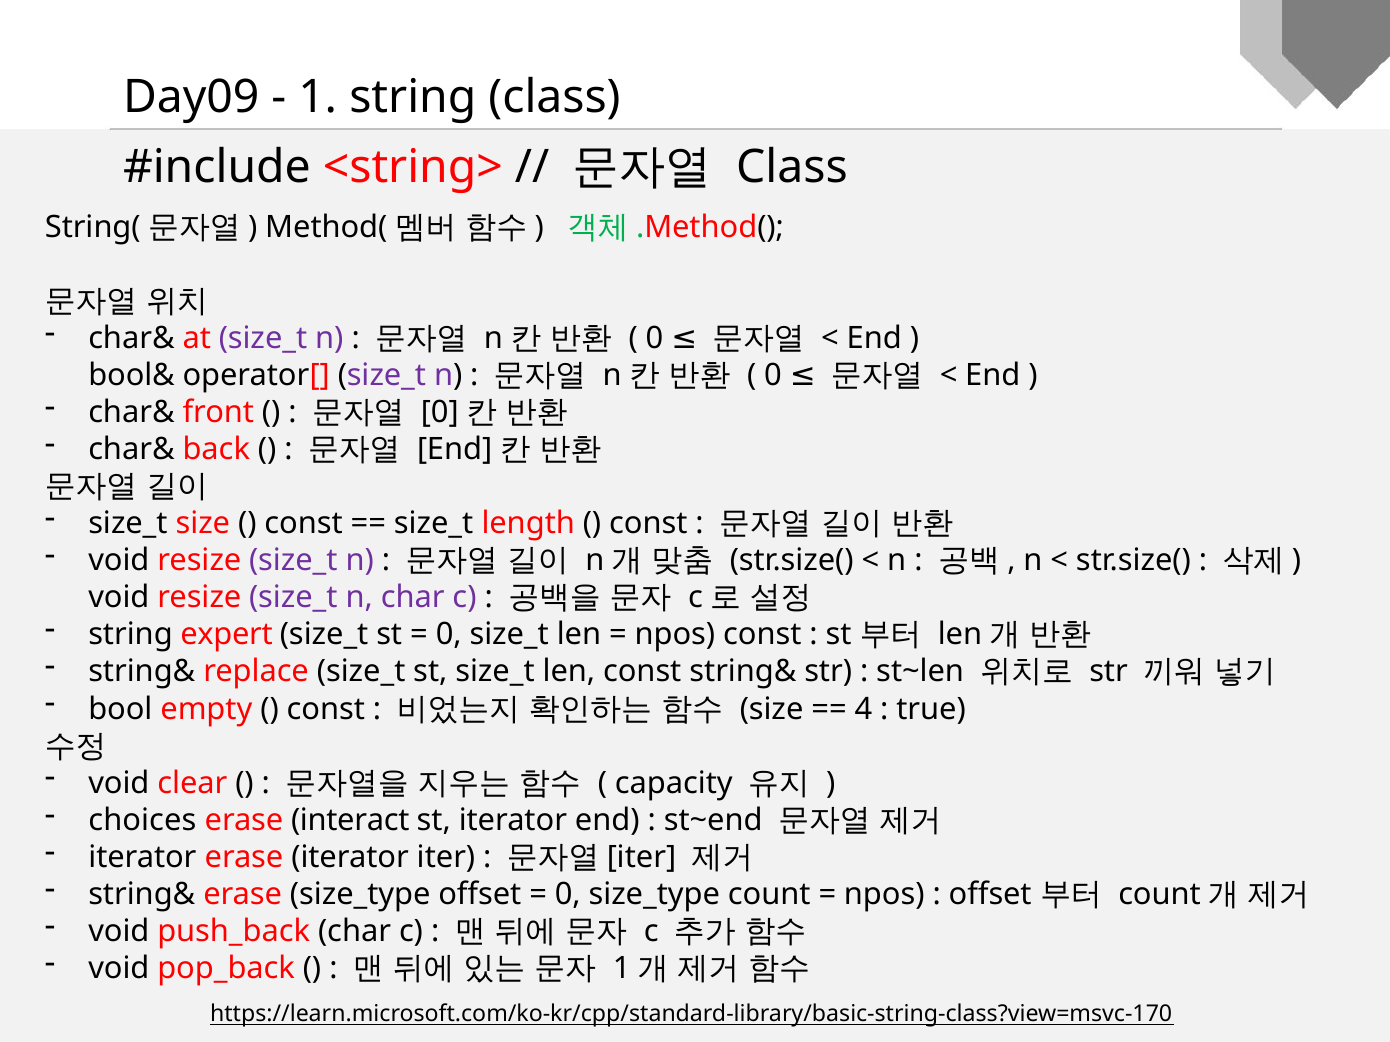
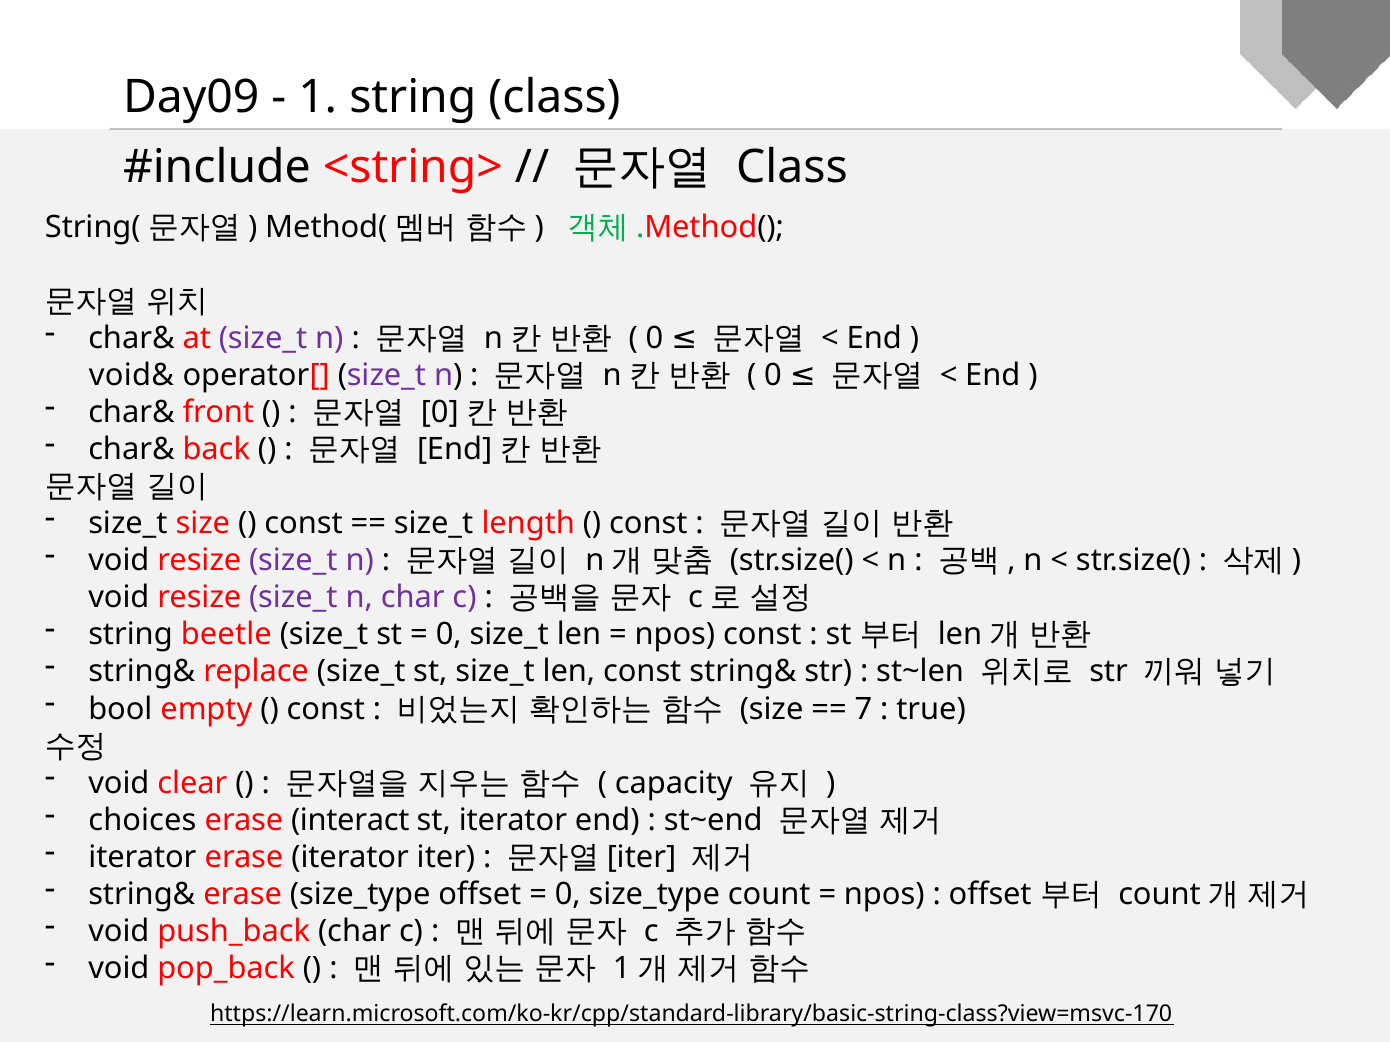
bool&: bool& -> void&
expert: expert -> beetle
4: 4 -> 7
